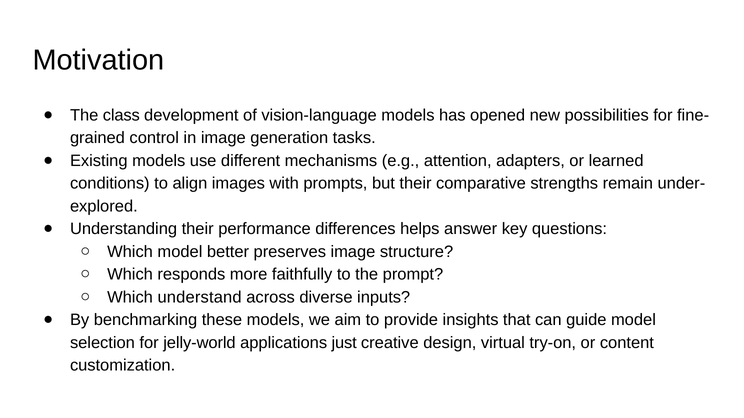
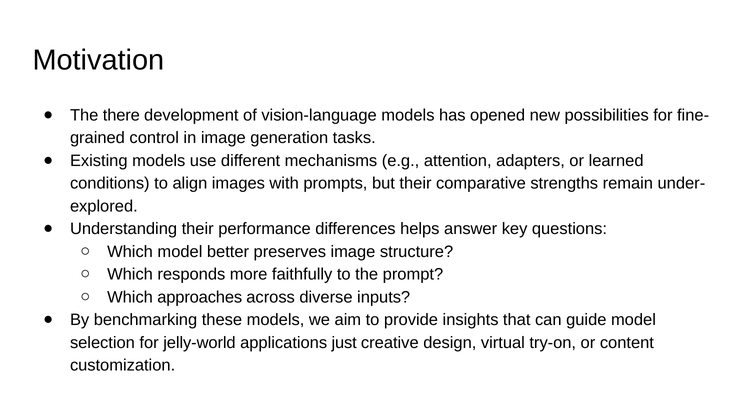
class: class -> there
understand: understand -> approaches
